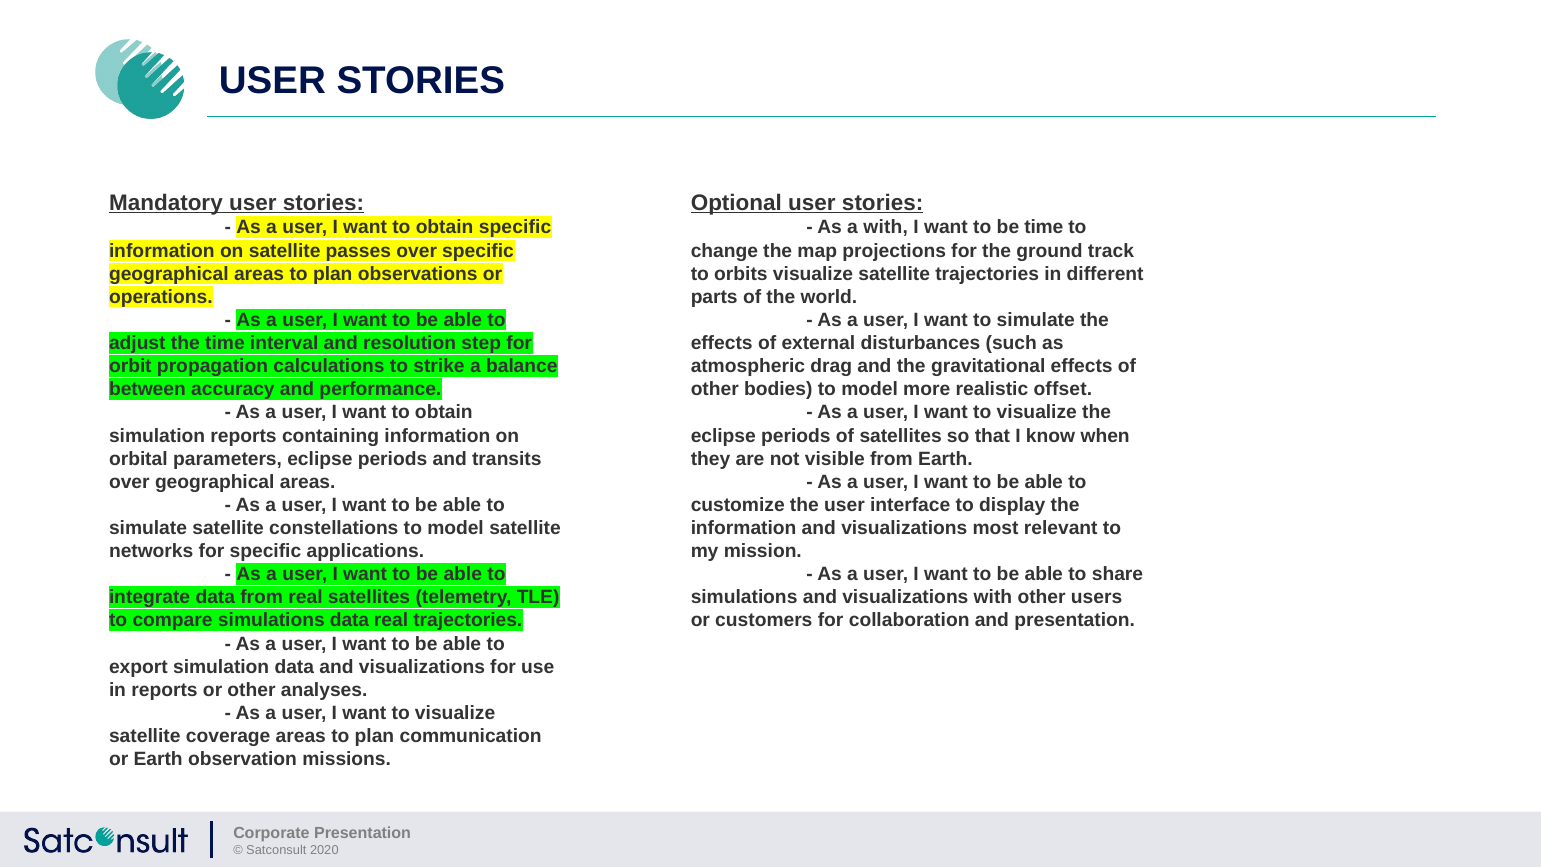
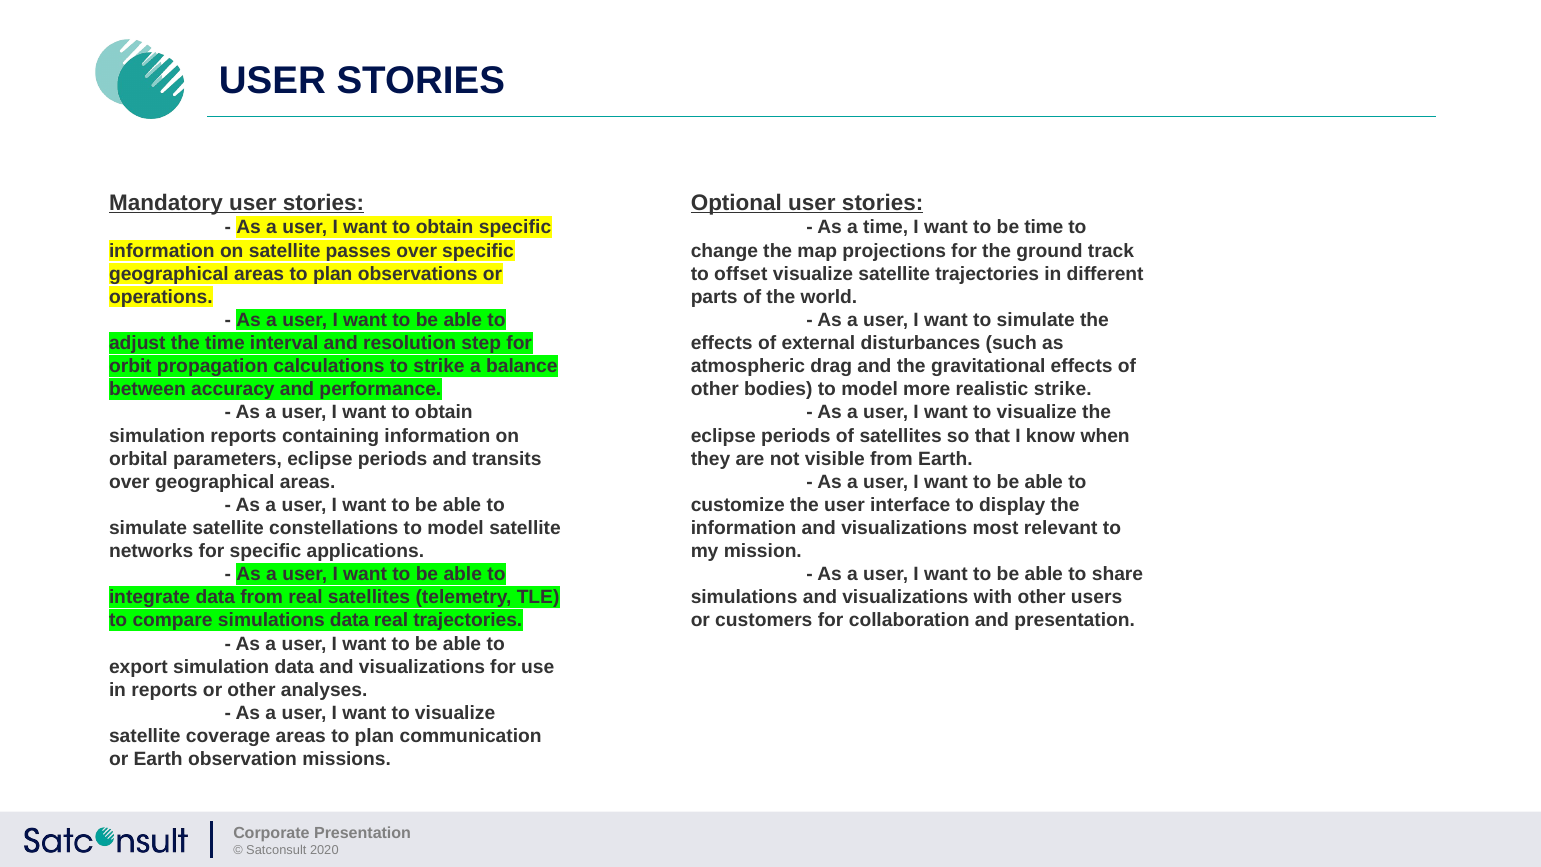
a with: with -> time
orbits: orbits -> offset
realistic offset: offset -> strike
